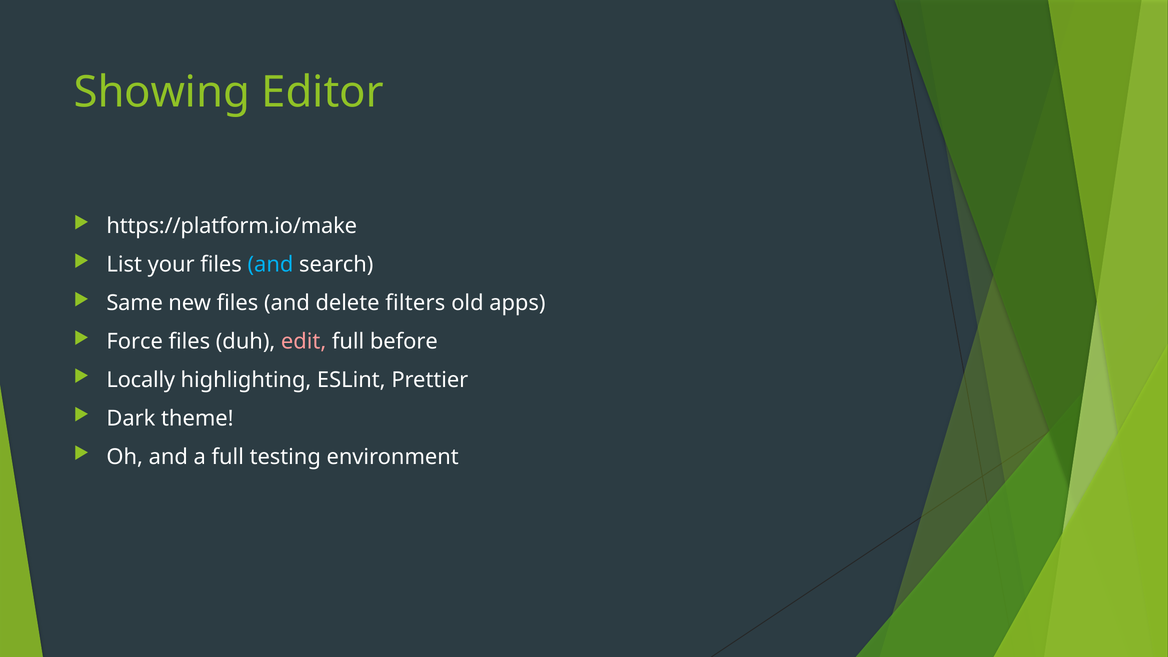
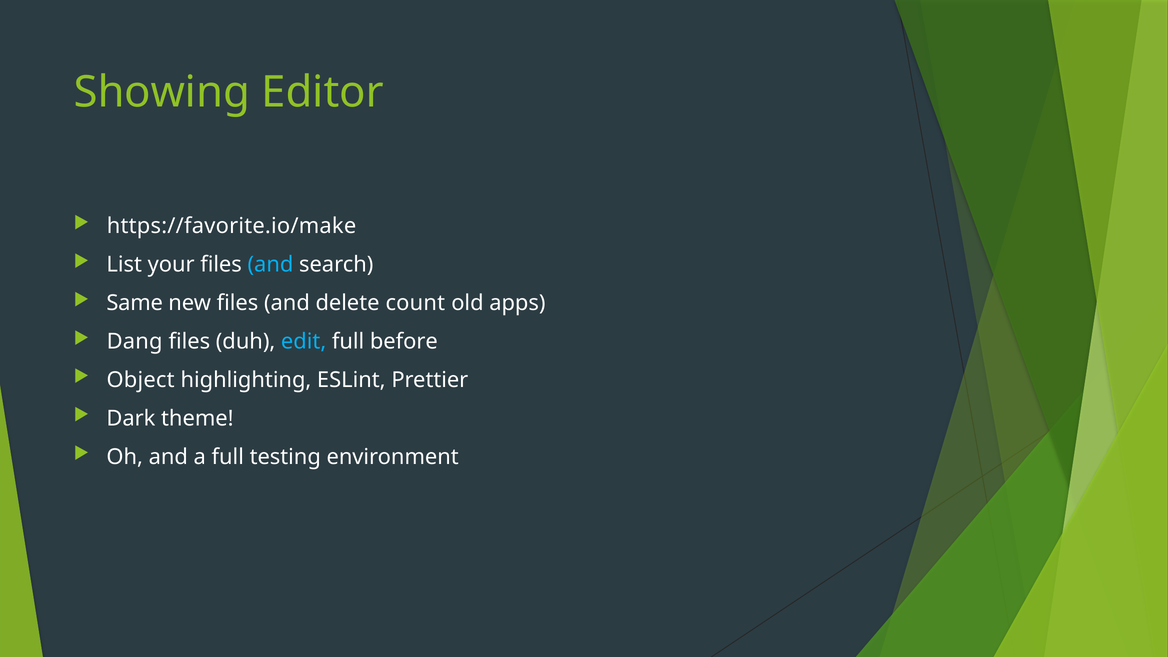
https://platform.io/make: https://platform.io/make -> https://favorite.io/make
filters: filters -> count
Force: Force -> Dang
edit colour: pink -> light blue
Locally: Locally -> Object
